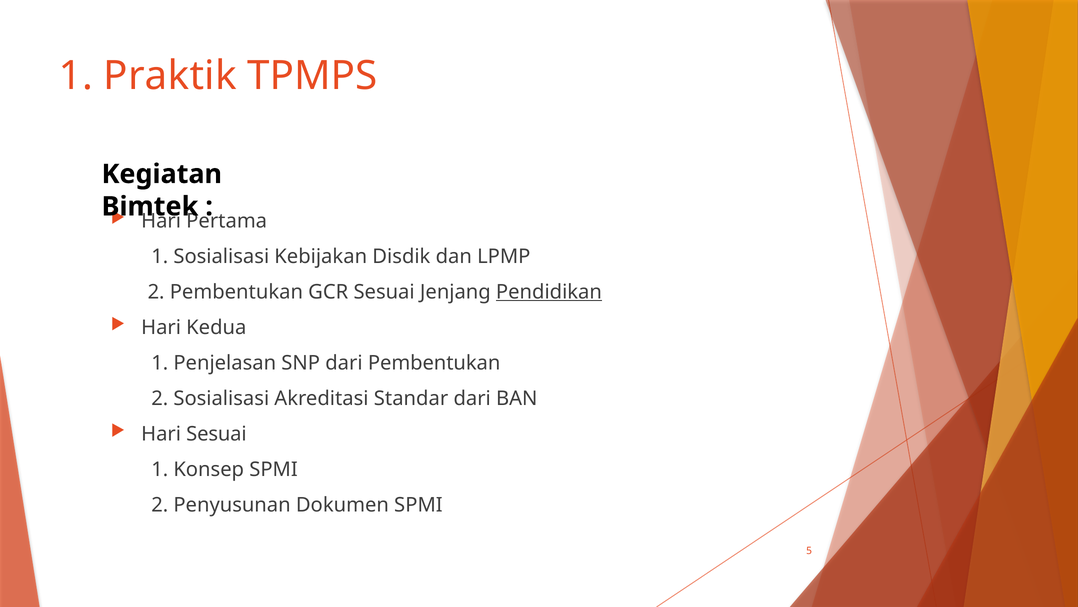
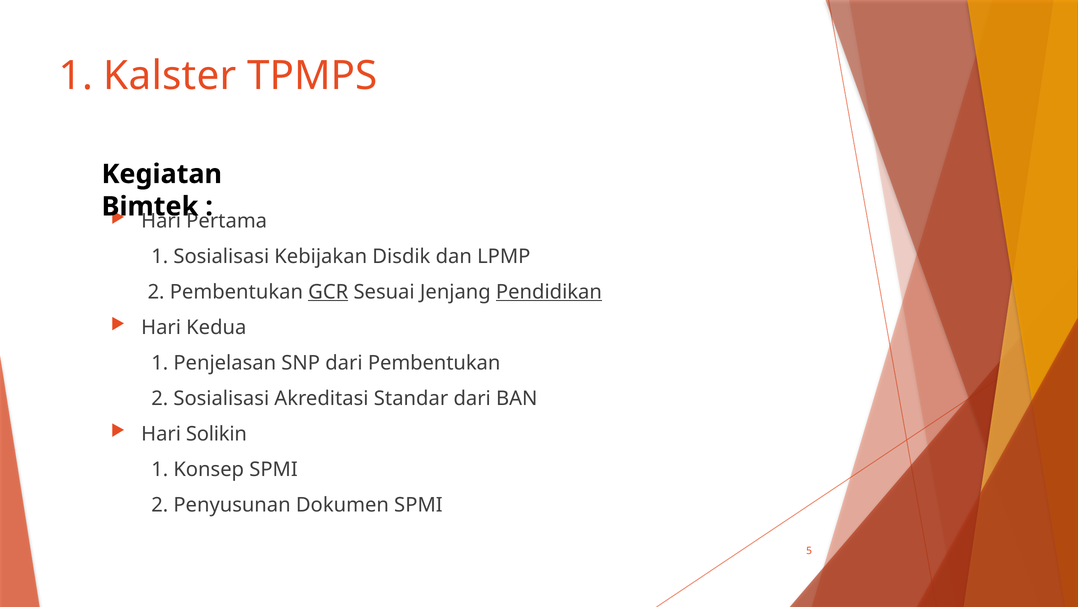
Praktik: Praktik -> Kalster
GCR underline: none -> present
Hari Sesuai: Sesuai -> Solikin
